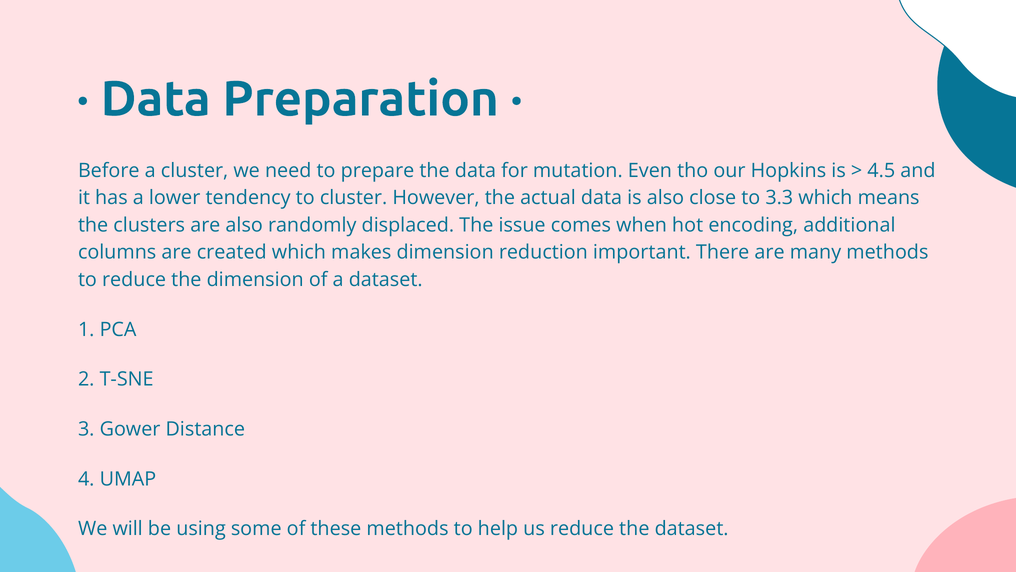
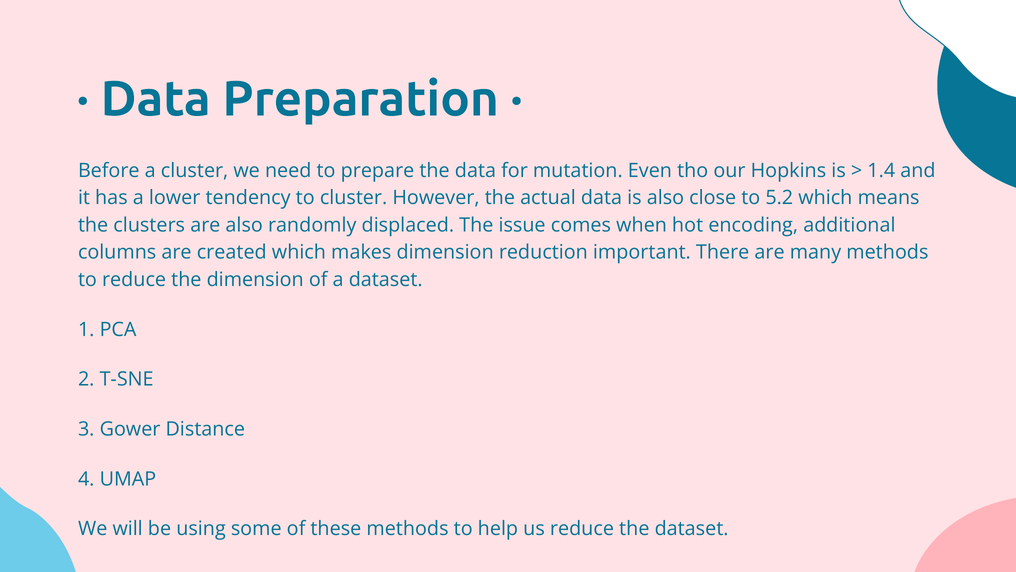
4.5: 4.5 -> 1.4
3.3: 3.3 -> 5.2
